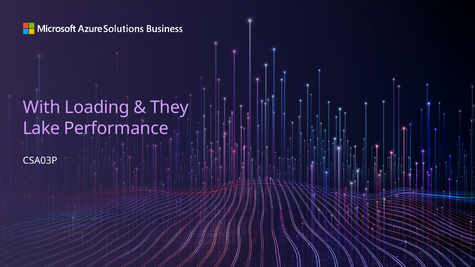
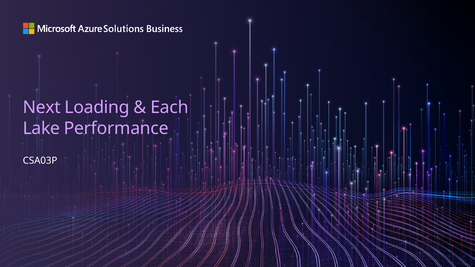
With: With -> Next
They: They -> Each
